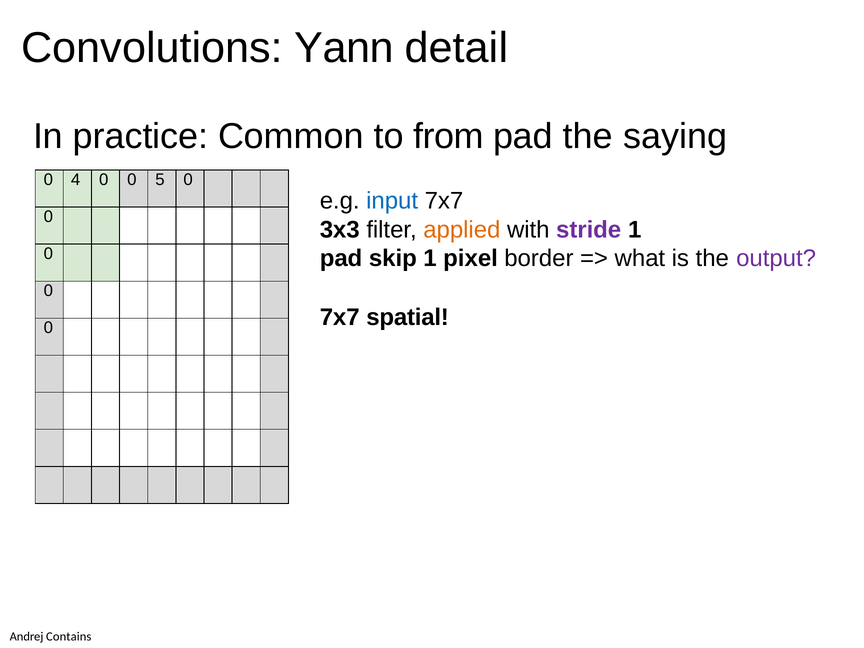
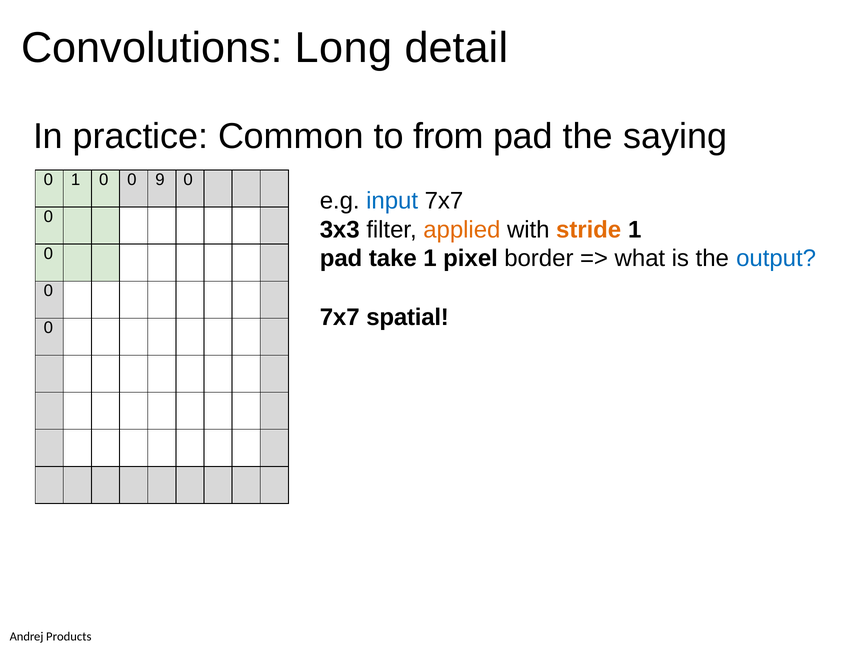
Yann: Yann -> Long
0 4: 4 -> 1
5: 5 -> 9
stride colour: purple -> orange
skip: skip -> take
output colour: purple -> blue
Contains: Contains -> Products
